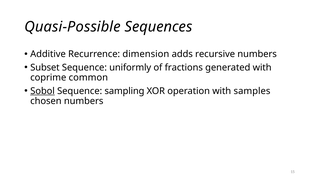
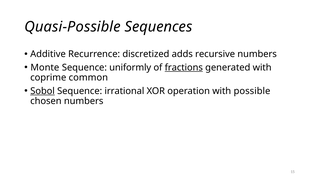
dimension: dimension -> discretized
Subset: Subset -> Monte
fractions underline: none -> present
sampling: sampling -> irrational
samples: samples -> possible
